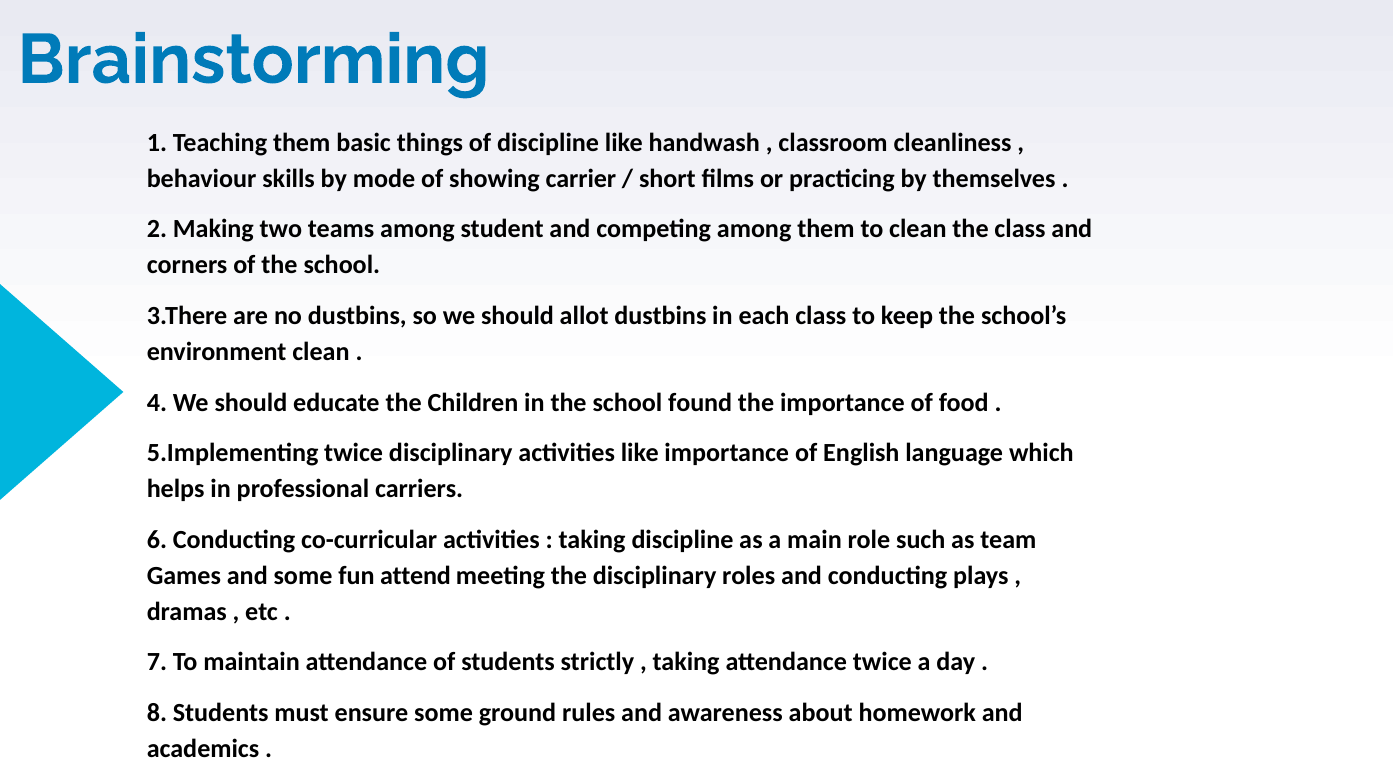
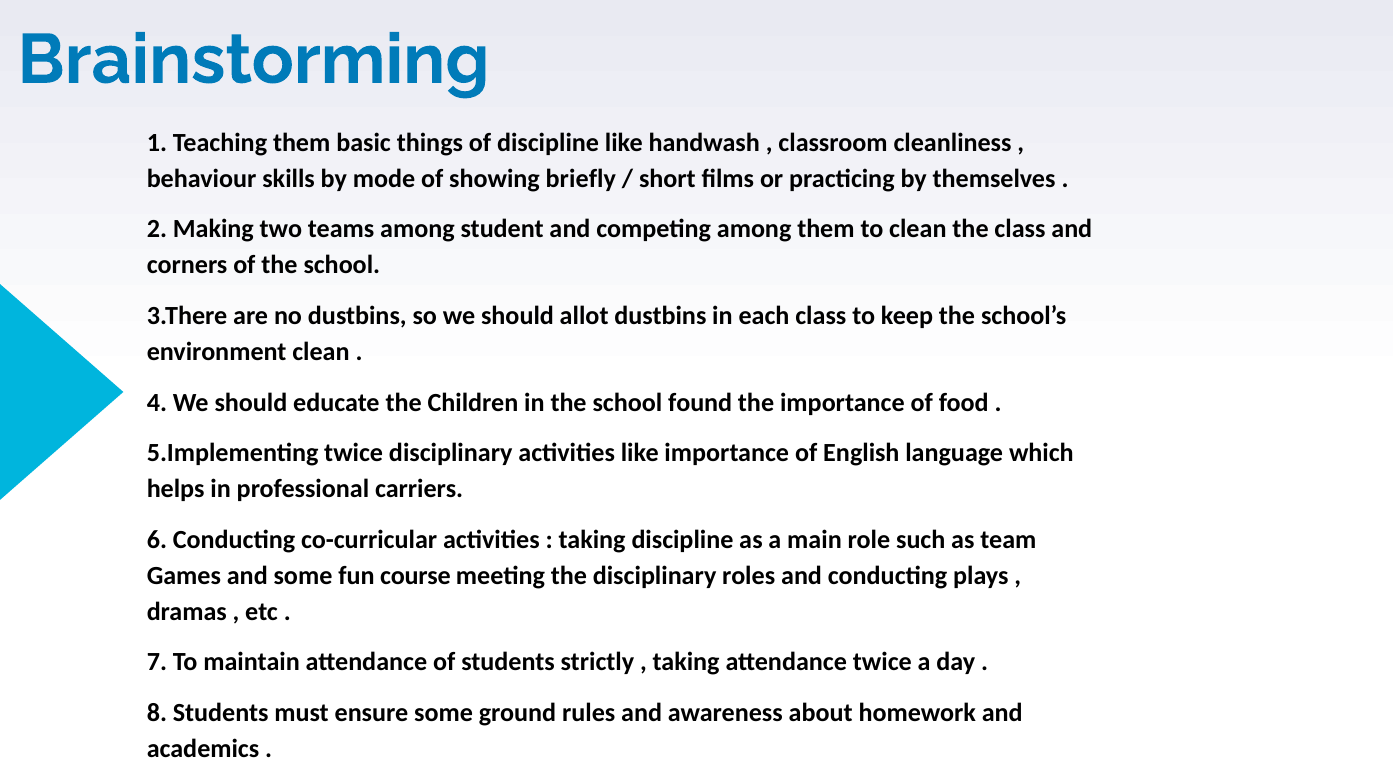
carrier: carrier -> briefly
attend: attend -> course
